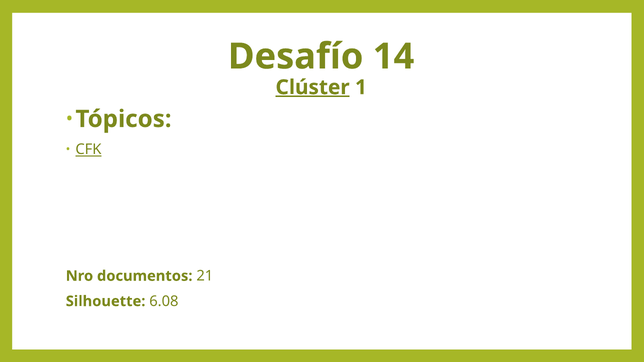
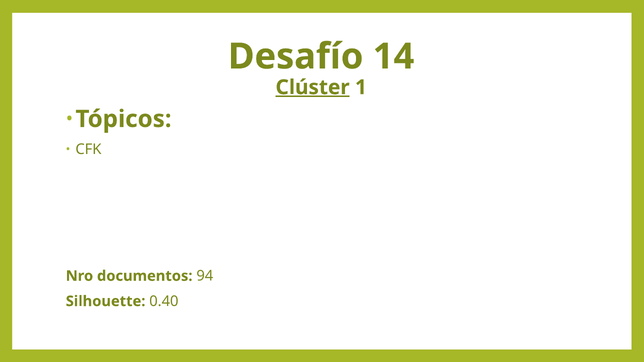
CFK underline: present -> none
21: 21 -> 94
6.08: 6.08 -> 0.40
